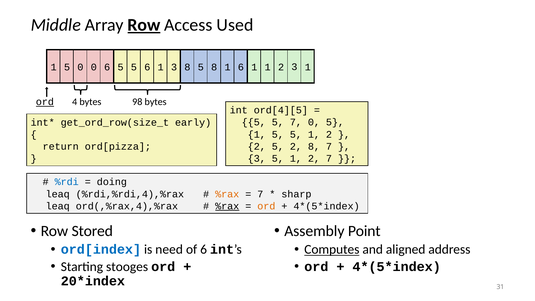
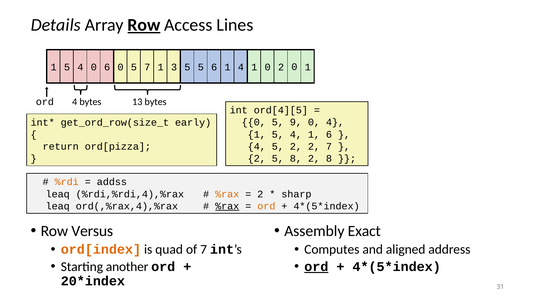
Middle: Middle -> Details
Used: Used -> Lines
0 at (80, 67): 0 -> 4
6 5: 5 -> 0
5 6: 6 -> 7
3 8: 8 -> 5
5 8: 8 -> 6
6 at (241, 67): 6 -> 4
1 1: 1 -> 0
2 3: 3 -> 0
98: 98 -> 13
ord at (45, 102) underline: present -> none
5 at (254, 122): 5 -> 0
5 7: 7 -> 9
0 5: 5 -> 4
5 at (296, 134): 5 -> 4
2 at (329, 134): 2 -> 6
2 at (257, 146): 2 -> 4
2 8: 8 -> 2
3 at (257, 158): 3 -> 2
1 at (296, 158): 1 -> 8
2 7: 7 -> 8
%rdi colour: blue -> orange
doing: doing -> addss
7 at (260, 194): 7 -> 2
Point: Point -> Exact
Stored: Stored -> Versus
ord[index colour: blue -> orange
need: need -> quad
of 6: 6 -> 7
Computes underline: present -> none
stooges: stooges -> another
ord at (316, 267) underline: none -> present
